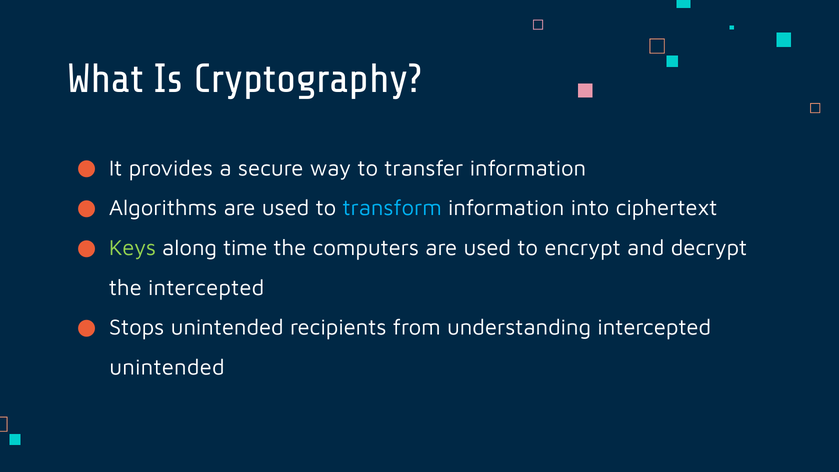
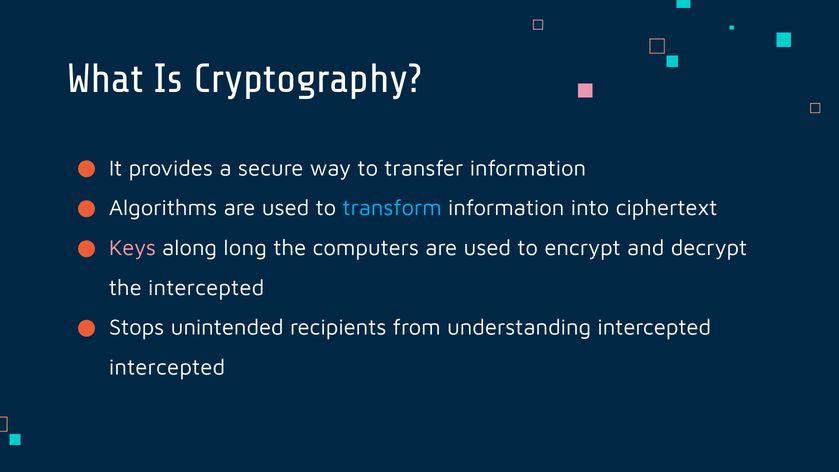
Keys colour: light green -> pink
time: time -> long
unintended at (167, 367): unintended -> intercepted
